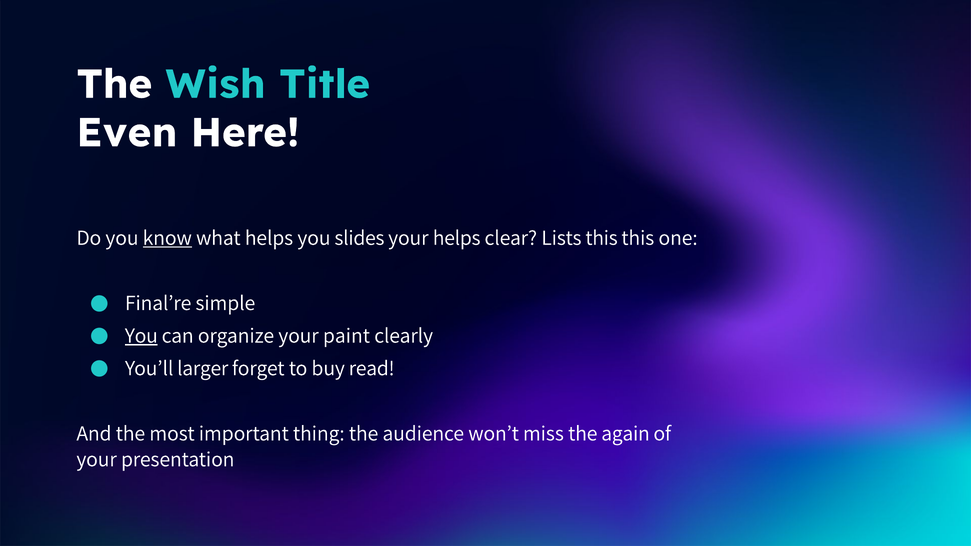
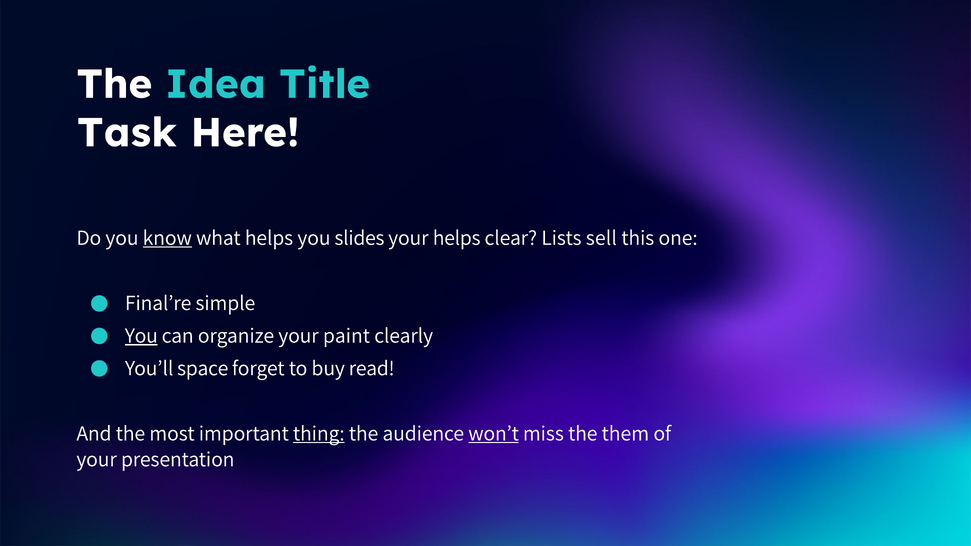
Wish: Wish -> Idea
Even: Even -> Task
Lists this: this -> sell
larger: larger -> space
thing underline: none -> present
won’t underline: none -> present
again: again -> them
